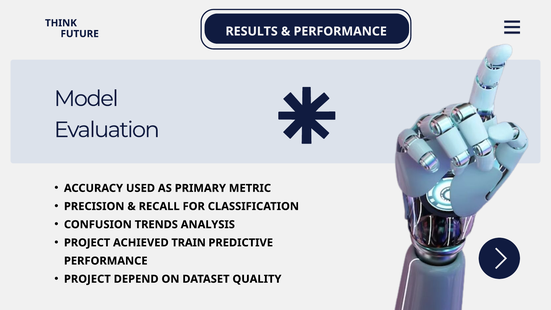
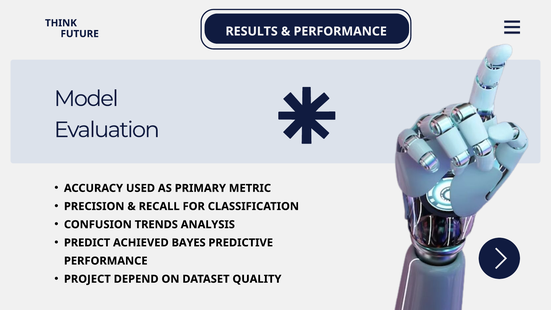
PROJECT at (87, 243): PROJECT -> PREDICT
TRAIN: TRAIN -> BAYES
